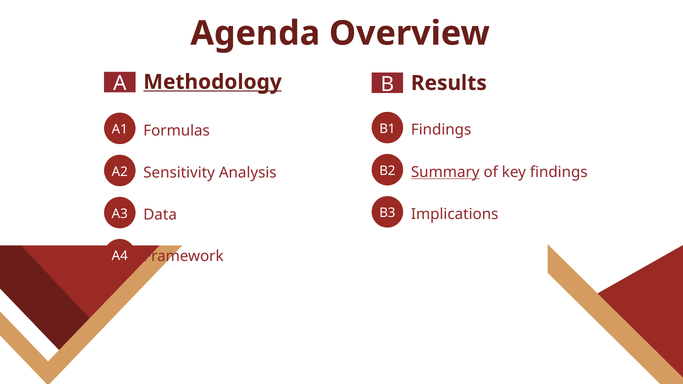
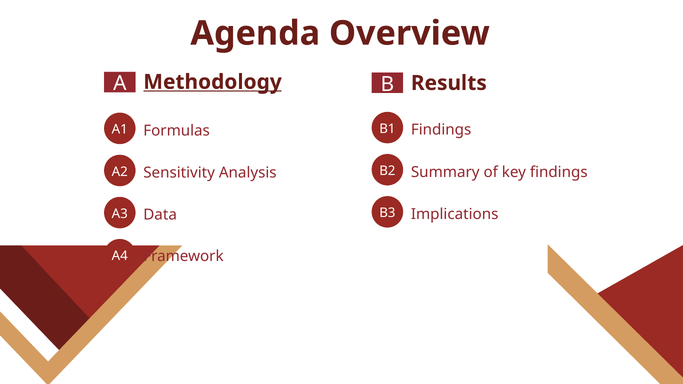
Summary underline: present -> none
